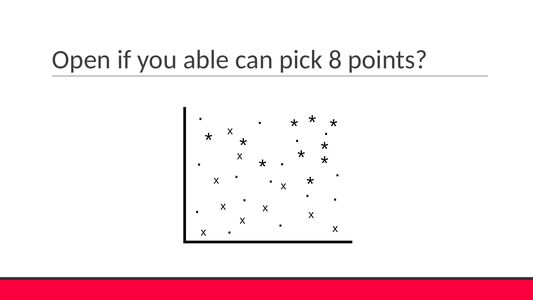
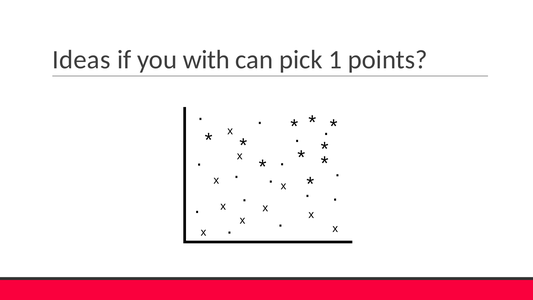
Open: Open -> Ideas
able: able -> with
8: 8 -> 1
